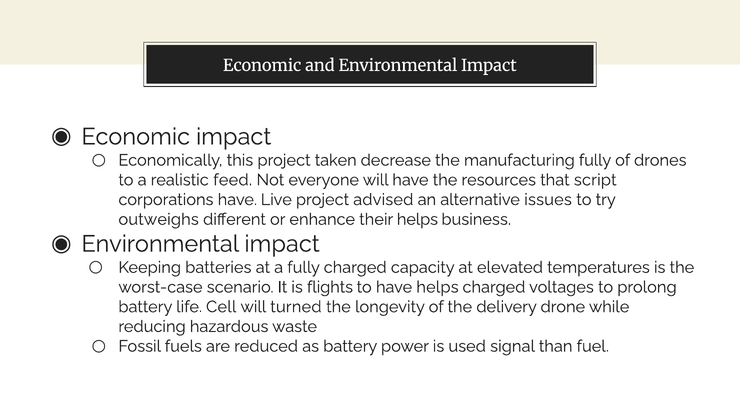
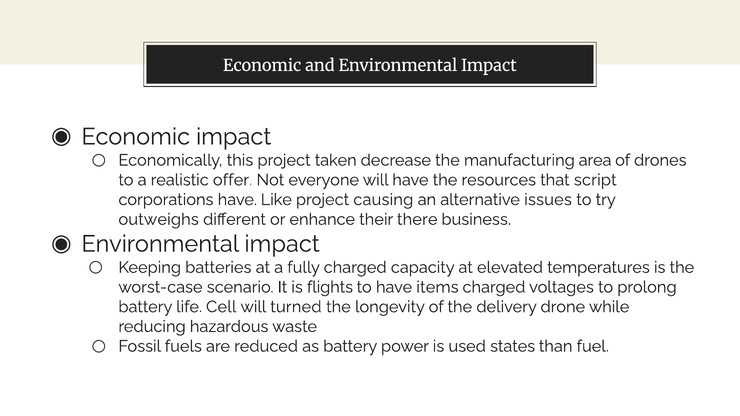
manufacturing fully: fully -> area
feed: feed -> offer
Live: Live -> Like
advised: advised -> causing
their helps: helps -> there
have helps: helps -> items
signal: signal -> states
